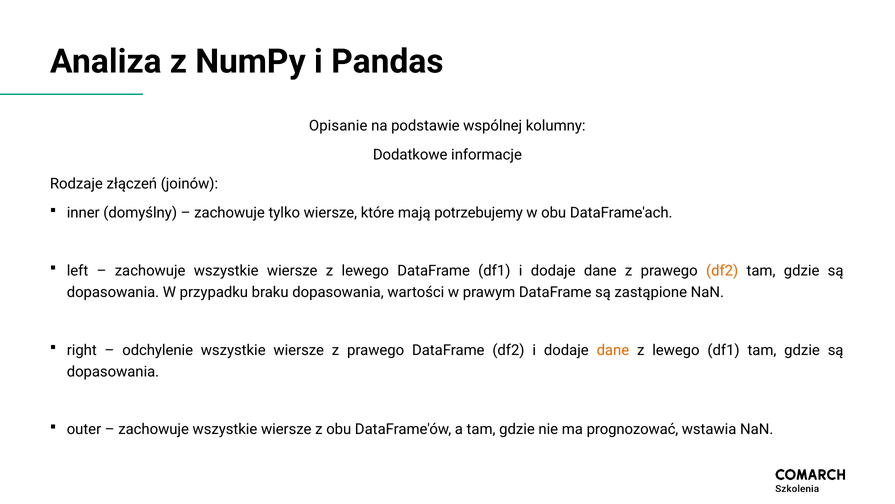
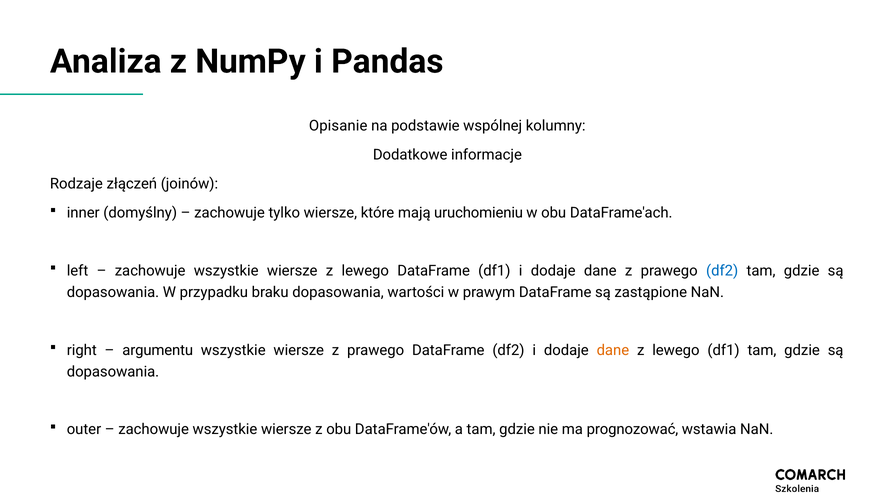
potrzebujemy: potrzebujemy -> uruchomieniu
df2 at (722, 270) colour: orange -> blue
odchylenie: odchylenie -> argumentu
